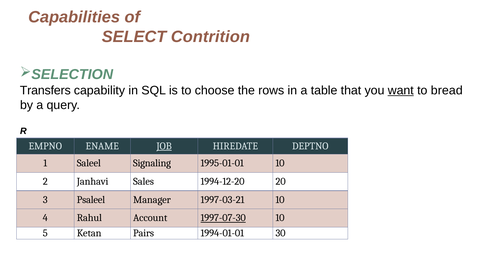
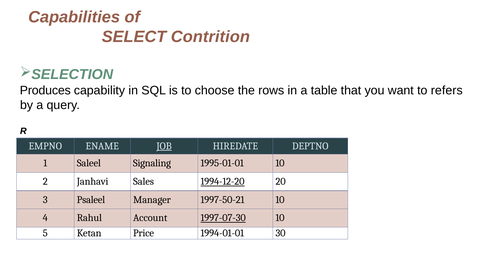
Transfers: Transfers -> Produces
want underline: present -> none
bread: bread -> refers
1994-12-20 underline: none -> present
1997-03-21: 1997-03-21 -> 1997-50-21
Pairs: Pairs -> Price
